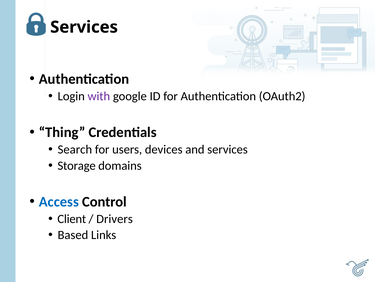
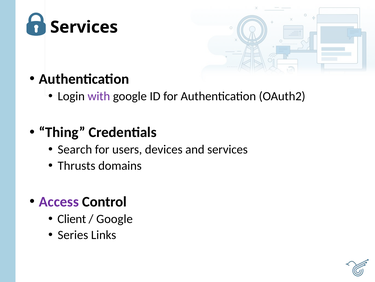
Storage: Storage -> Thrusts
Access colour: blue -> purple
Drivers at (115, 218): Drivers -> Google
Based: Based -> Series
